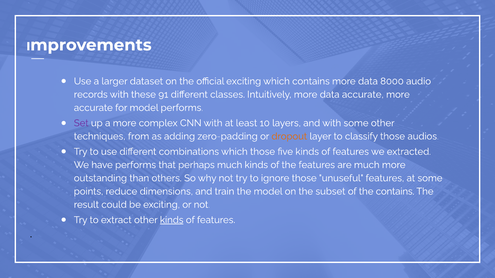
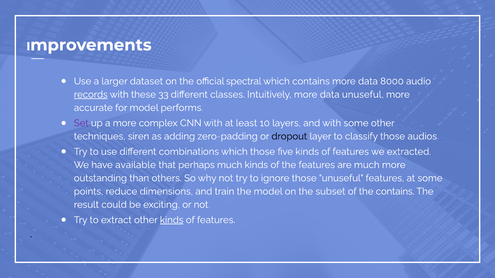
official exciting: exciting -> spectral
records underline: none -> present
91: 91 -> 33
data accurate: accurate -> unuseful
from: from -> siren
dropout colour: orange -> black
have performs: performs -> available
